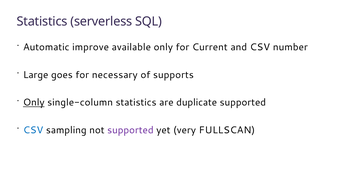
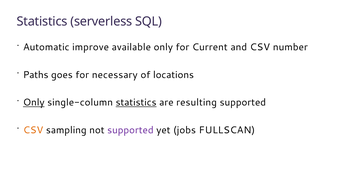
Large: Large -> Paths
supports: supports -> locations
statistics at (136, 102) underline: none -> present
duplicate: duplicate -> resulting
CSV at (33, 130) colour: blue -> orange
very: very -> jobs
